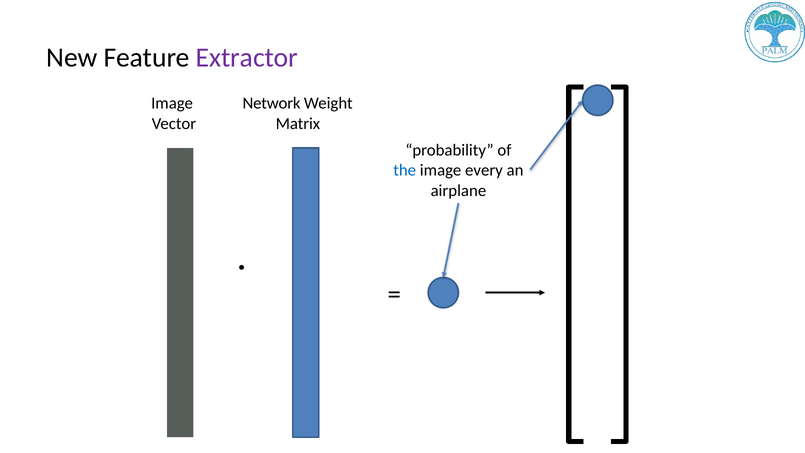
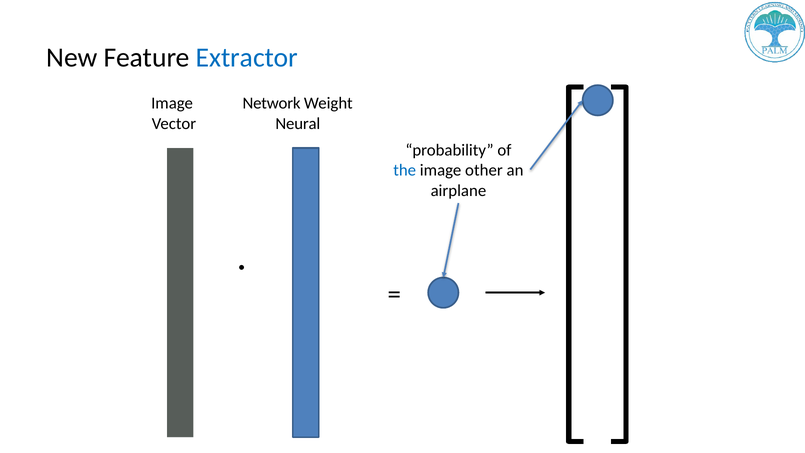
Extractor colour: purple -> blue
Matrix: Matrix -> Neural
every: every -> other
